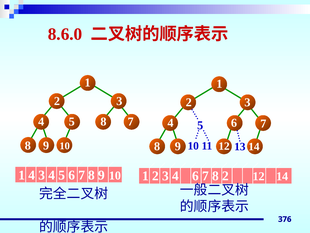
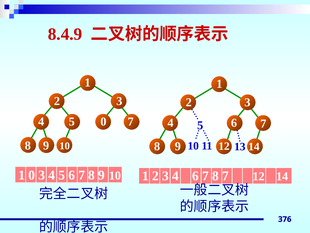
8.6.0: 8.6.0 -> 8.4.9
5 8: 8 -> 0
1 4: 4 -> 0
8 2: 2 -> 7
